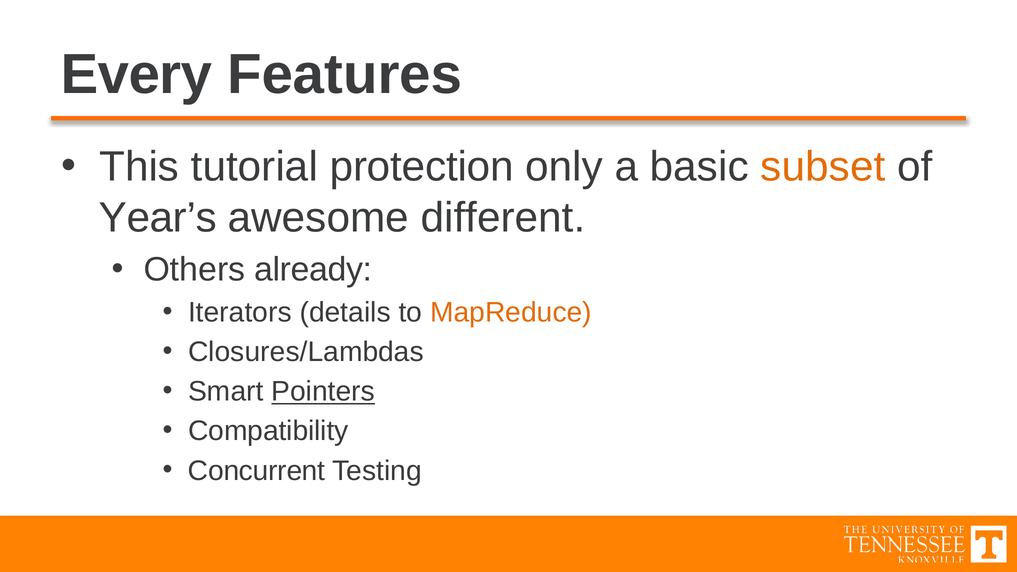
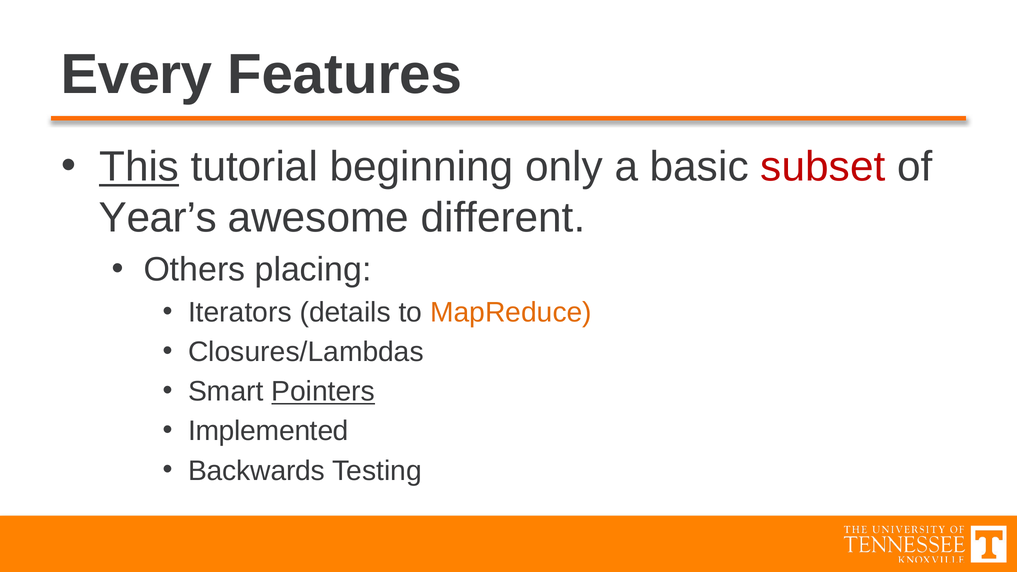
This underline: none -> present
protection: protection -> beginning
subset colour: orange -> red
already: already -> placing
Compatibility: Compatibility -> Implemented
Concurrent: Concurrent -> Backwards
